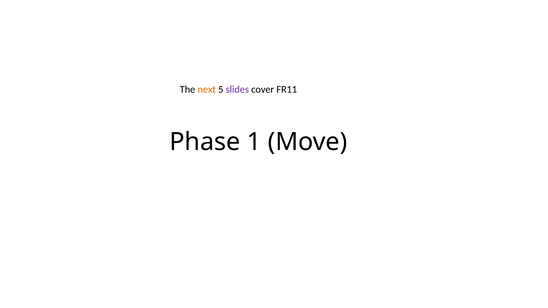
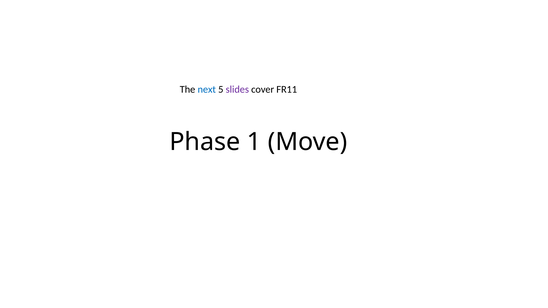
next colour: orange -> blue
